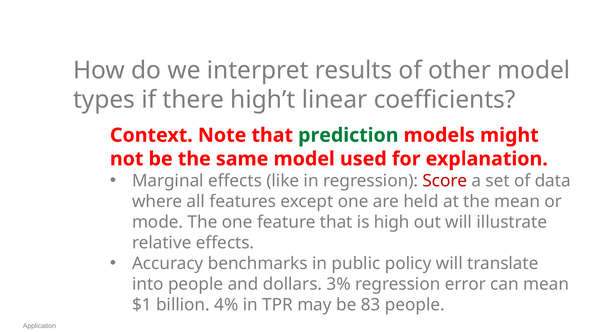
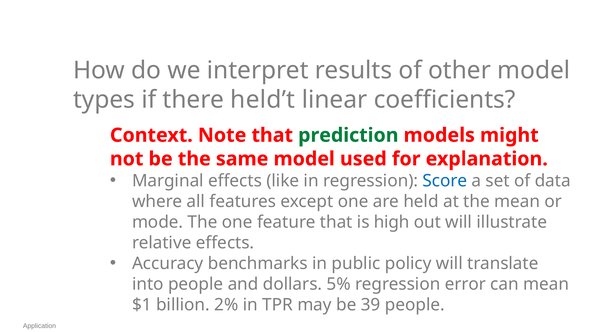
high’t: high’t -> held’t
Score colour: red -> blue
3%: 3% -> 5%
4%: 4% -> 2%
83: 83 -> 39
